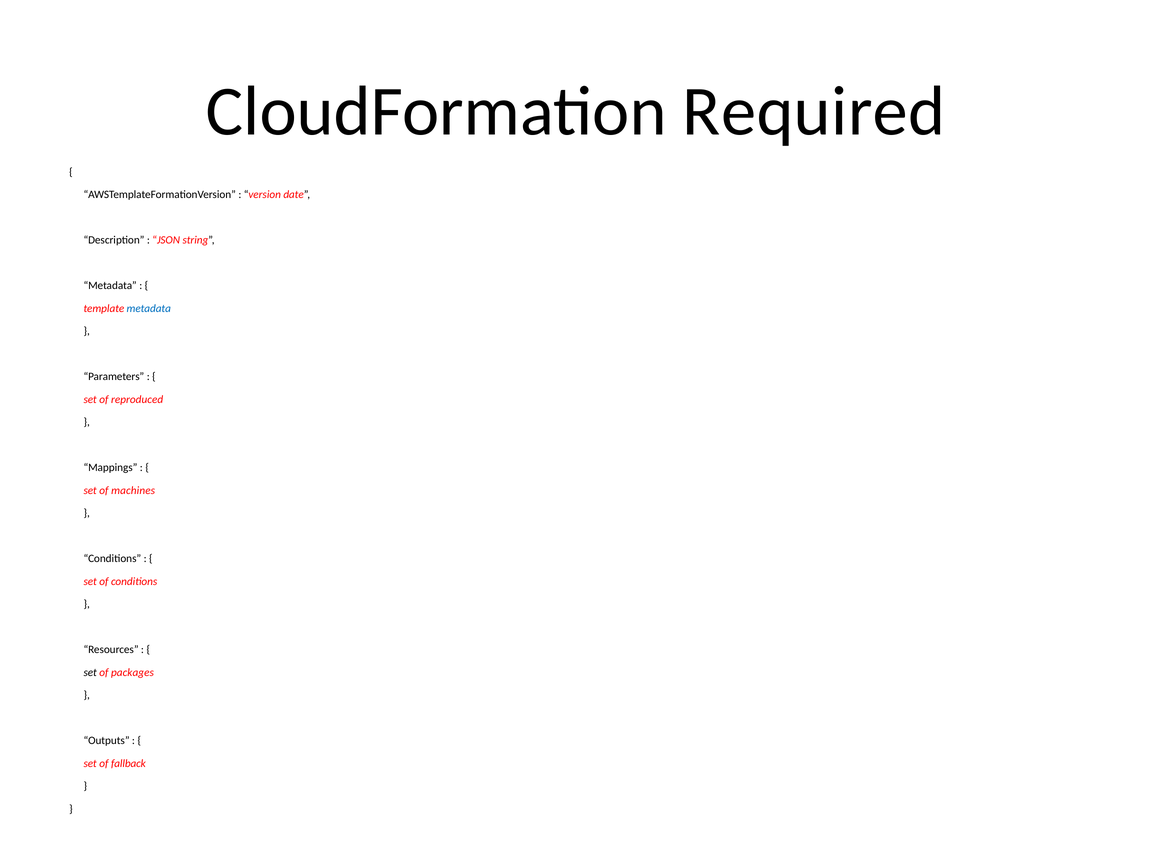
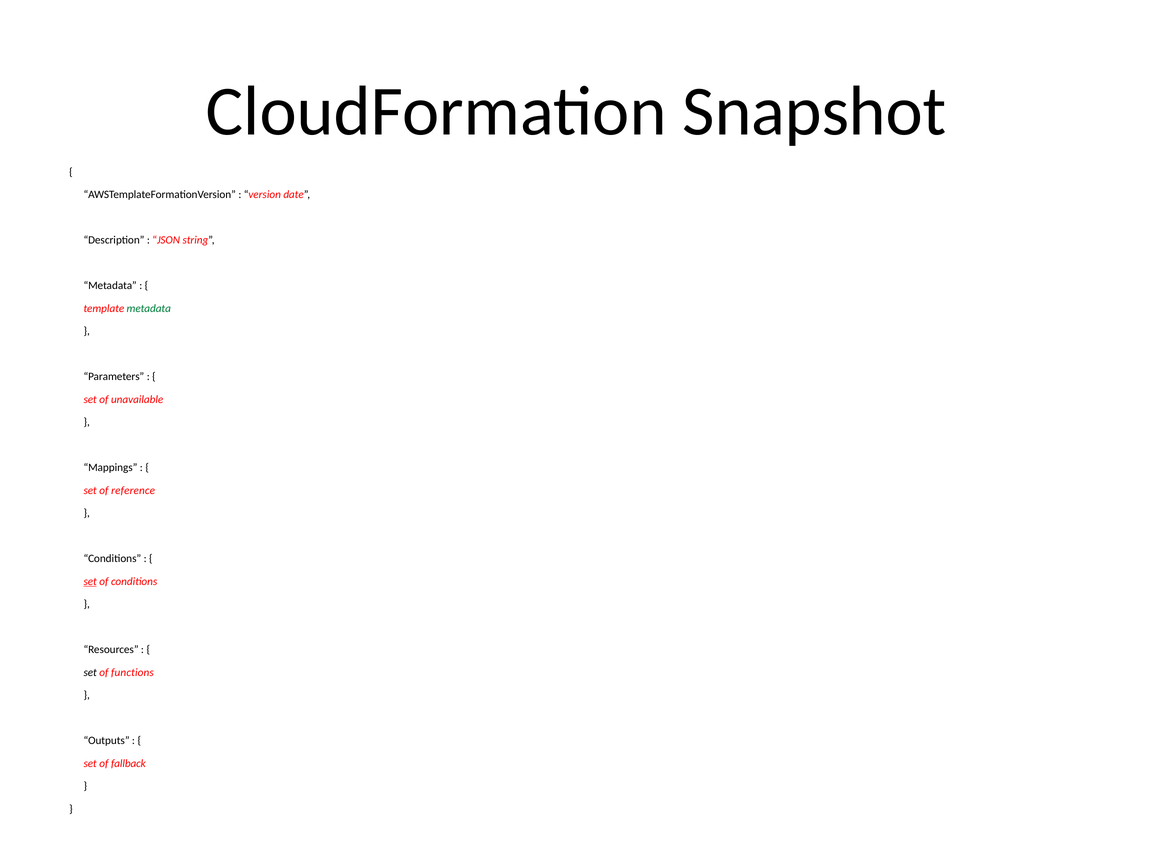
Required: Required -> Snapshot
metadata at (149, 308) colour: blue -> green
reproduced: reproduced -> unavailable
machines: machines -> reference
set at (90, 581) underline: none -> present
packages: packages -> functions
